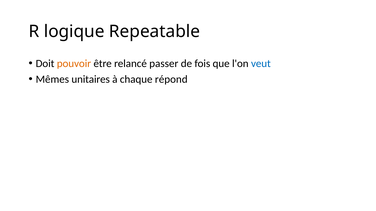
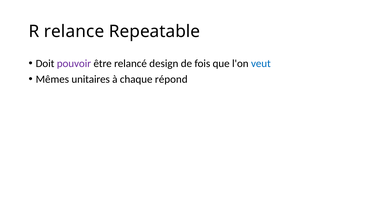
logique: logique -> relance
pouvoir colour: orange -> purple
passer: passer -> design
